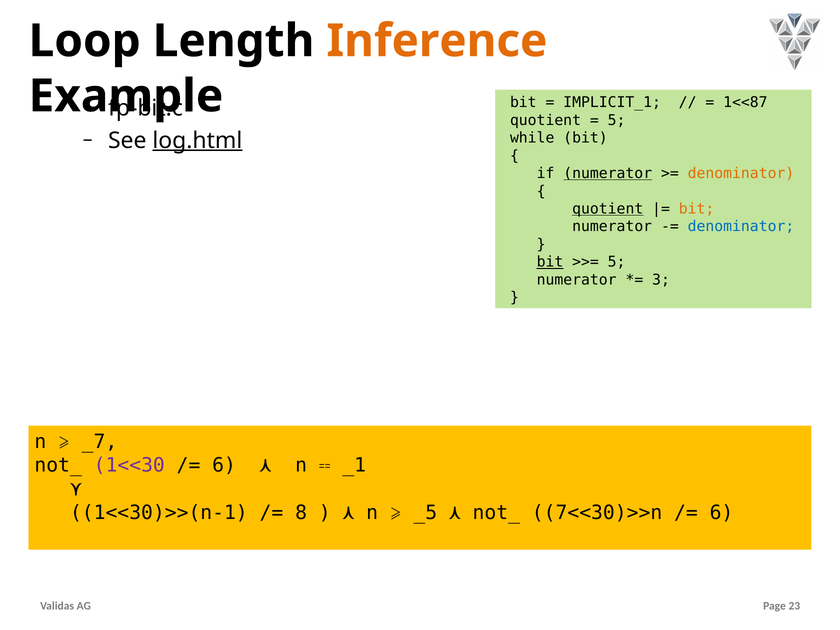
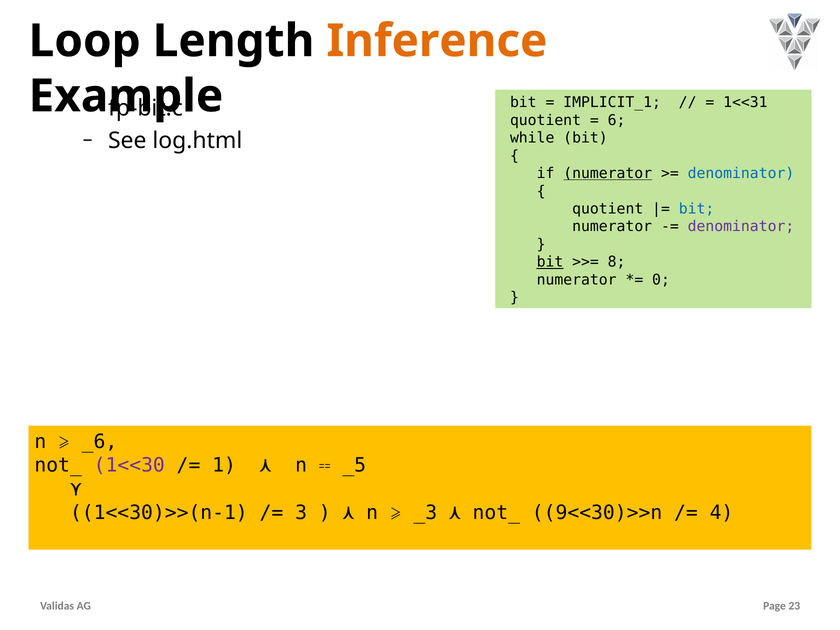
1<<87: 1<<87 -> 1<<31
5 at (617, 120): 5 -> 6
log.html underline: present -> none
denominator at (741, 173) colour: orange -> blue
quotient at (608, 209) underline: present -> none
bit at (697, 209) colour: orange -> blue
denominator at (741, 227) colour: blue -> purple
5 at (617, 262): 5 -> 8
3: 3 -> 0
_7: _7 -> _6
6 at (224, 465): 6 -> 1
_1: _1 -> _5
8: 8 -> 3
_5: _5 -> _3
7<<30)>>n: 7<<30)>>n -> 9<<30)>>n
6 at (721, 513): 6 -> 4
